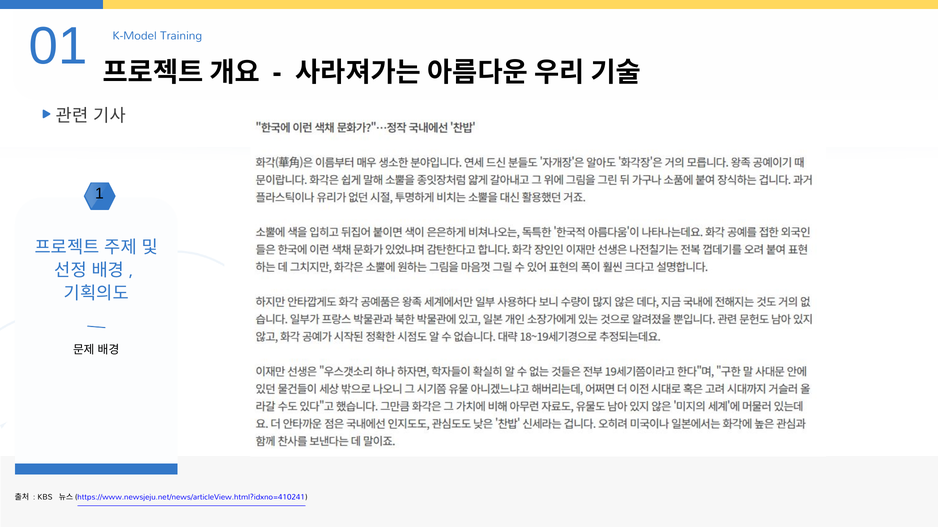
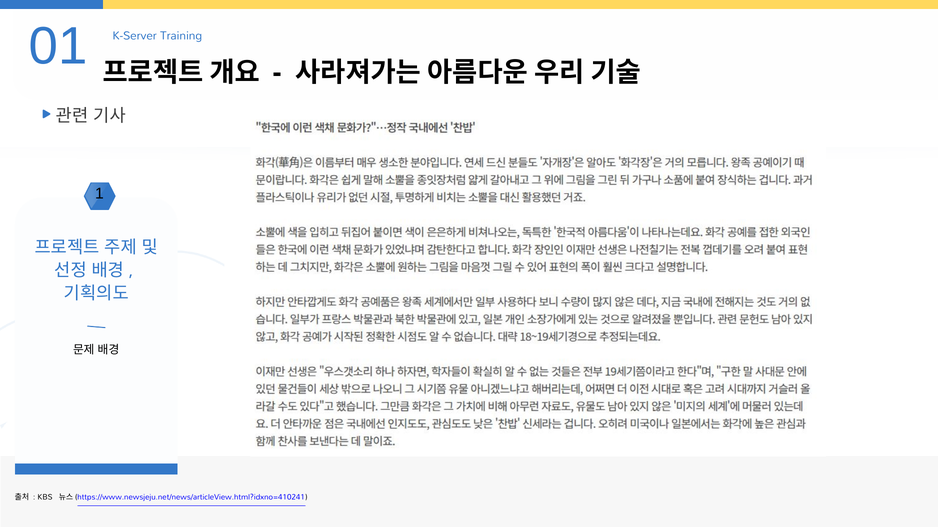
K-Model: K-Model -> K-Server
